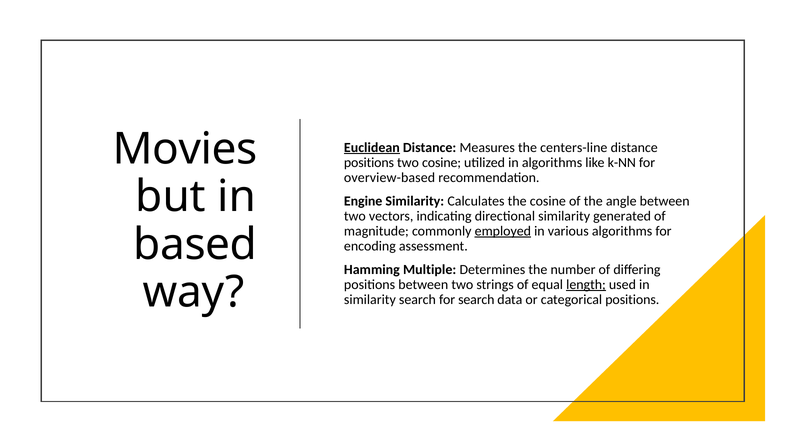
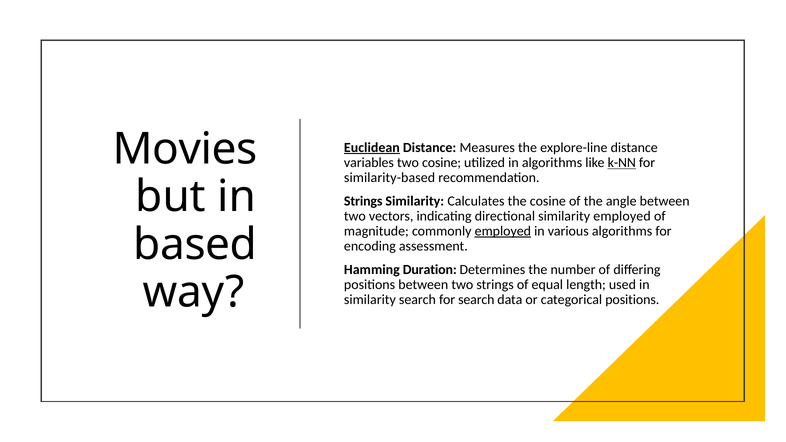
centers-line: centers-line -> explore-line
positions at (369, 163): positions -> variables
k-NN underline: none -> present
overview-based: overview-based -> similarity-based
Engine at (363, 201): Engine -> Strings
similarity generated: generated -> employed
Multiple: Multiple -> Duration
length underline: present -> none
